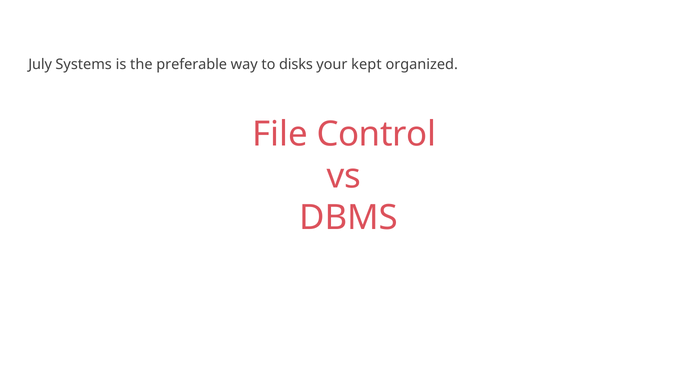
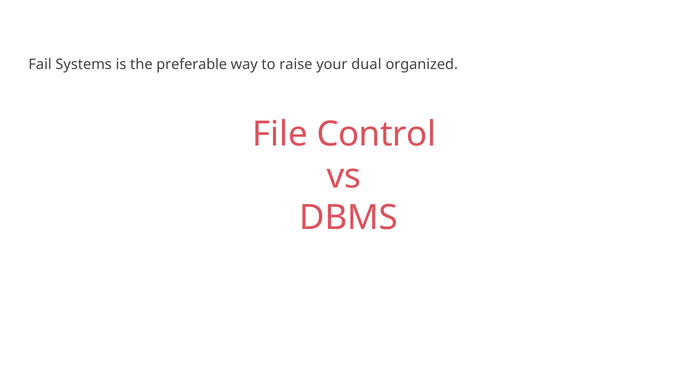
July: July -> Fail
disks: disks -> raise
kept: kept -> dual
